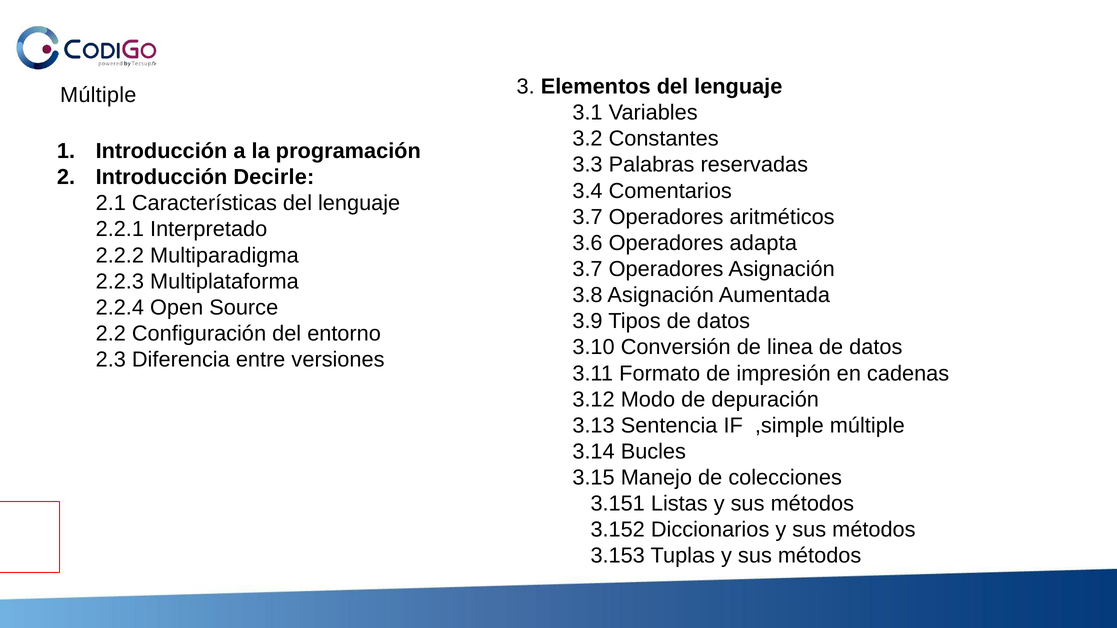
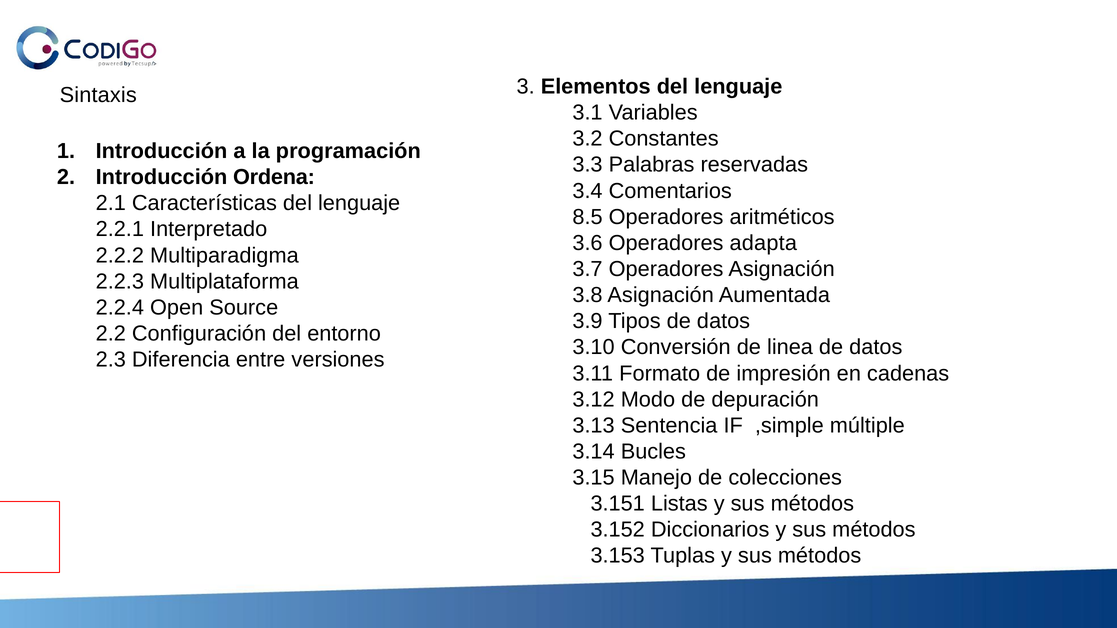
Múltiple at (98, 95): Múltiple -> Sintaxis
Decirle: Decirle -> Ordena
3.7 at (588, 217): 3.7 -> 8.5
